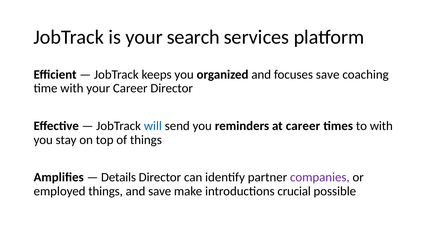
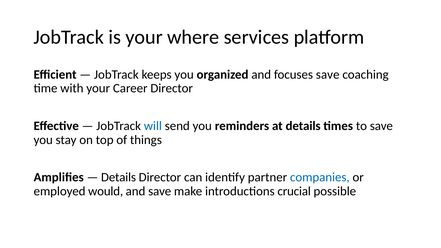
search: search -> where
at career: career -> details
to with: with -> save
companies colour: purple -> blue
employed things: things -> would
